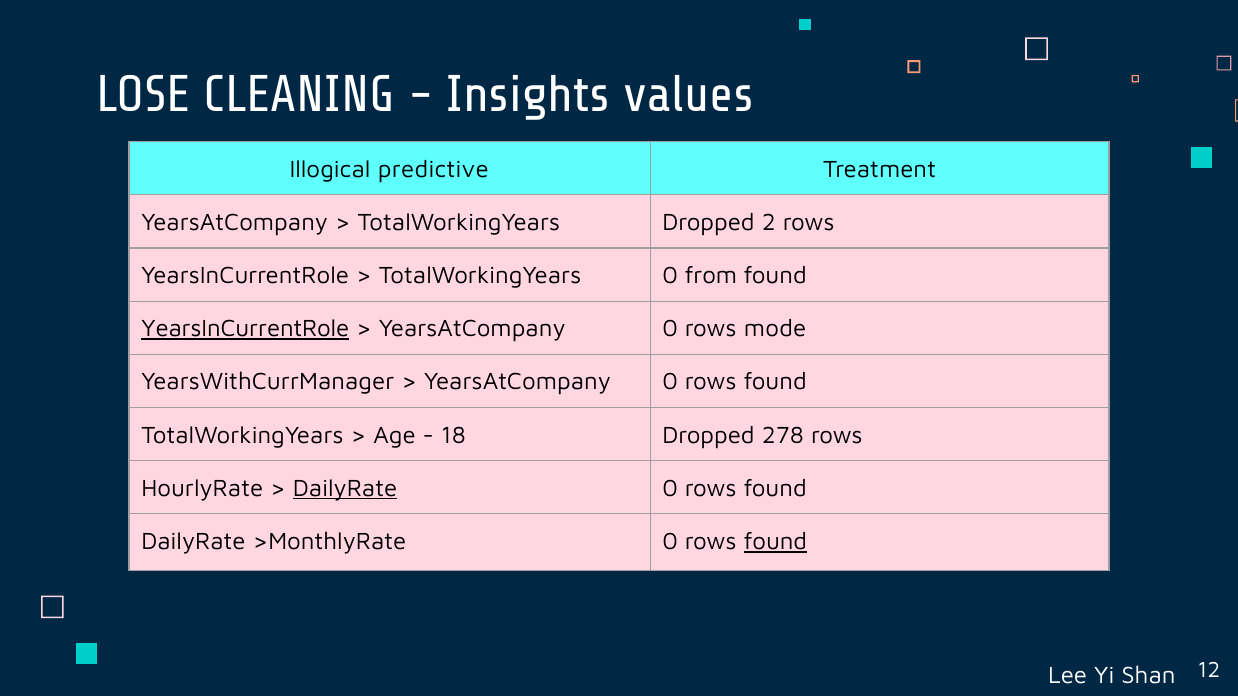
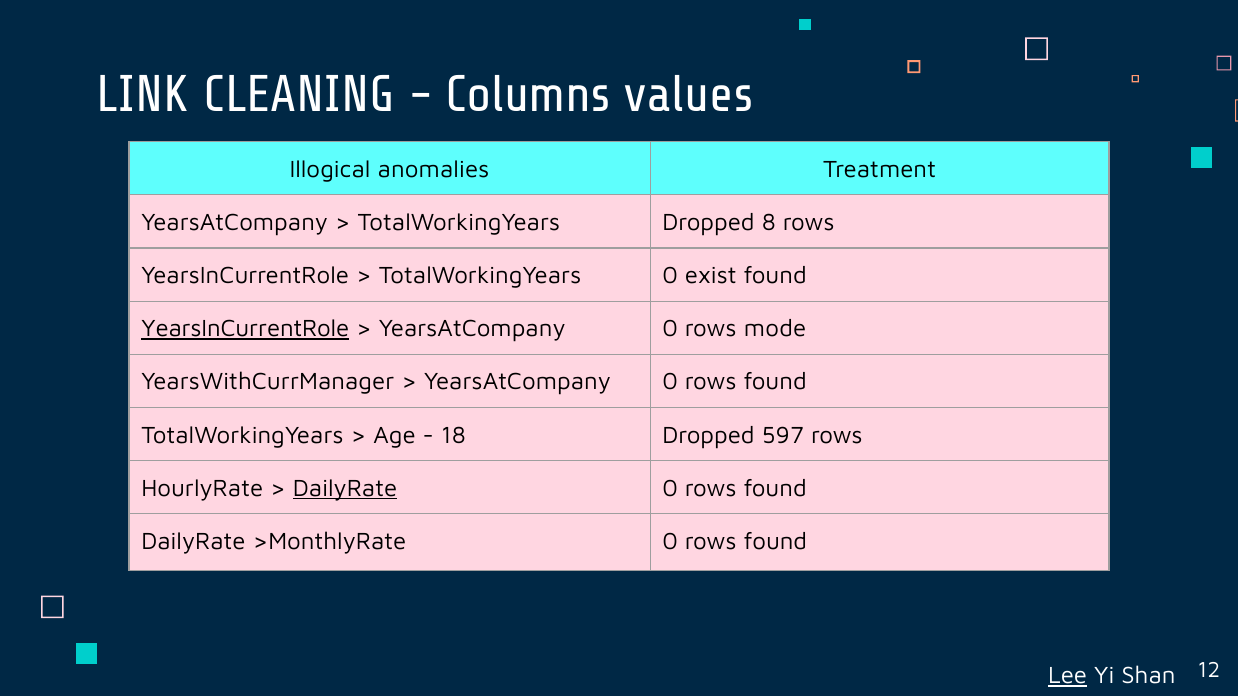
LOSE: LOSE -> LINK
Insights: Insights -> Columns
predictive: predictive -> anomalies
2: 2 -> 8
from: from -> exist
278: 278 -> 597
found at (775, 542) underline: present -> none
Lee underline: none -> present
